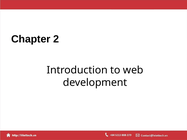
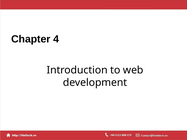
2: 2 -> 4
